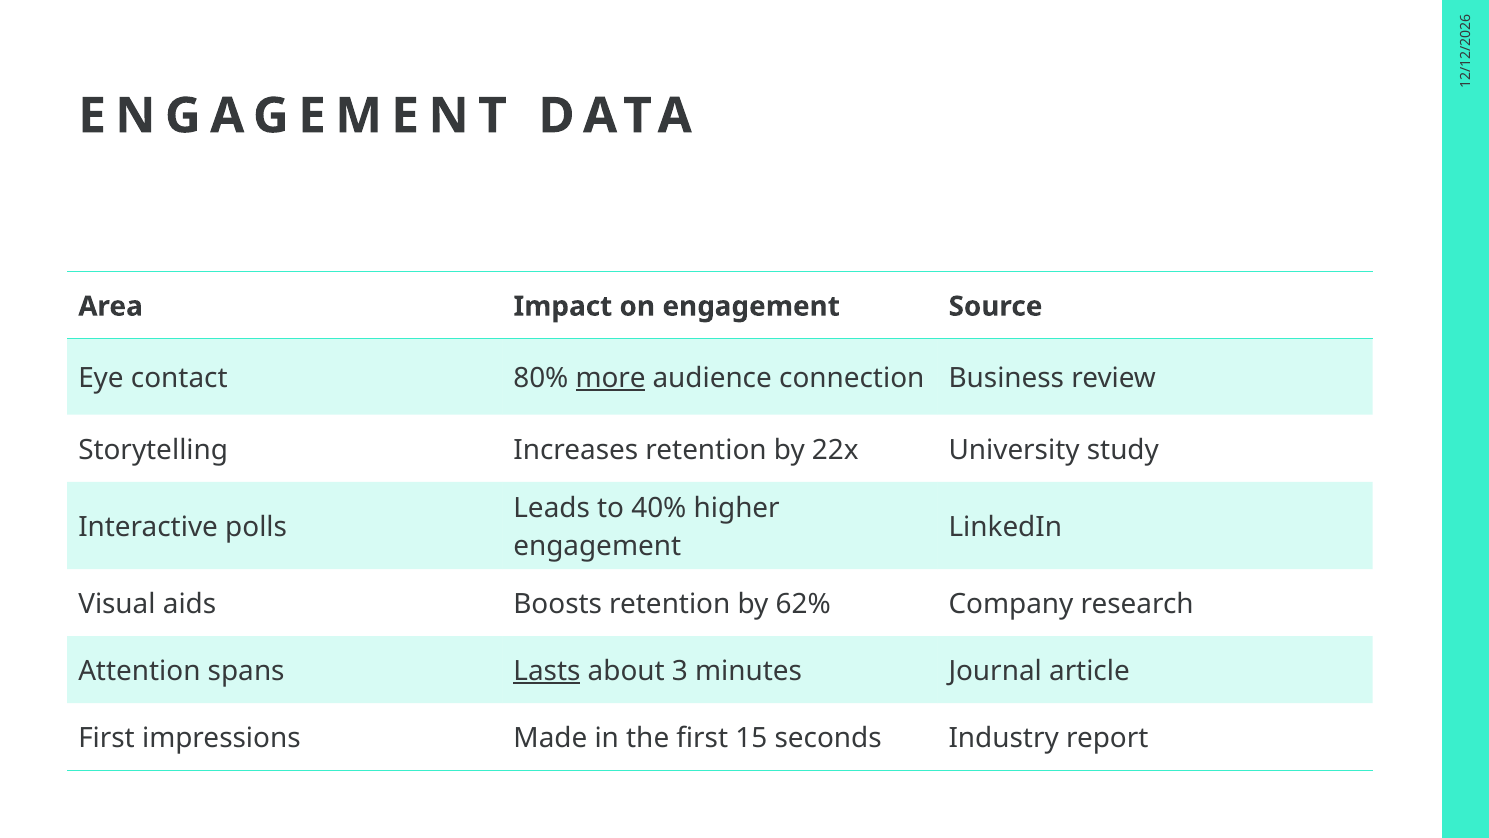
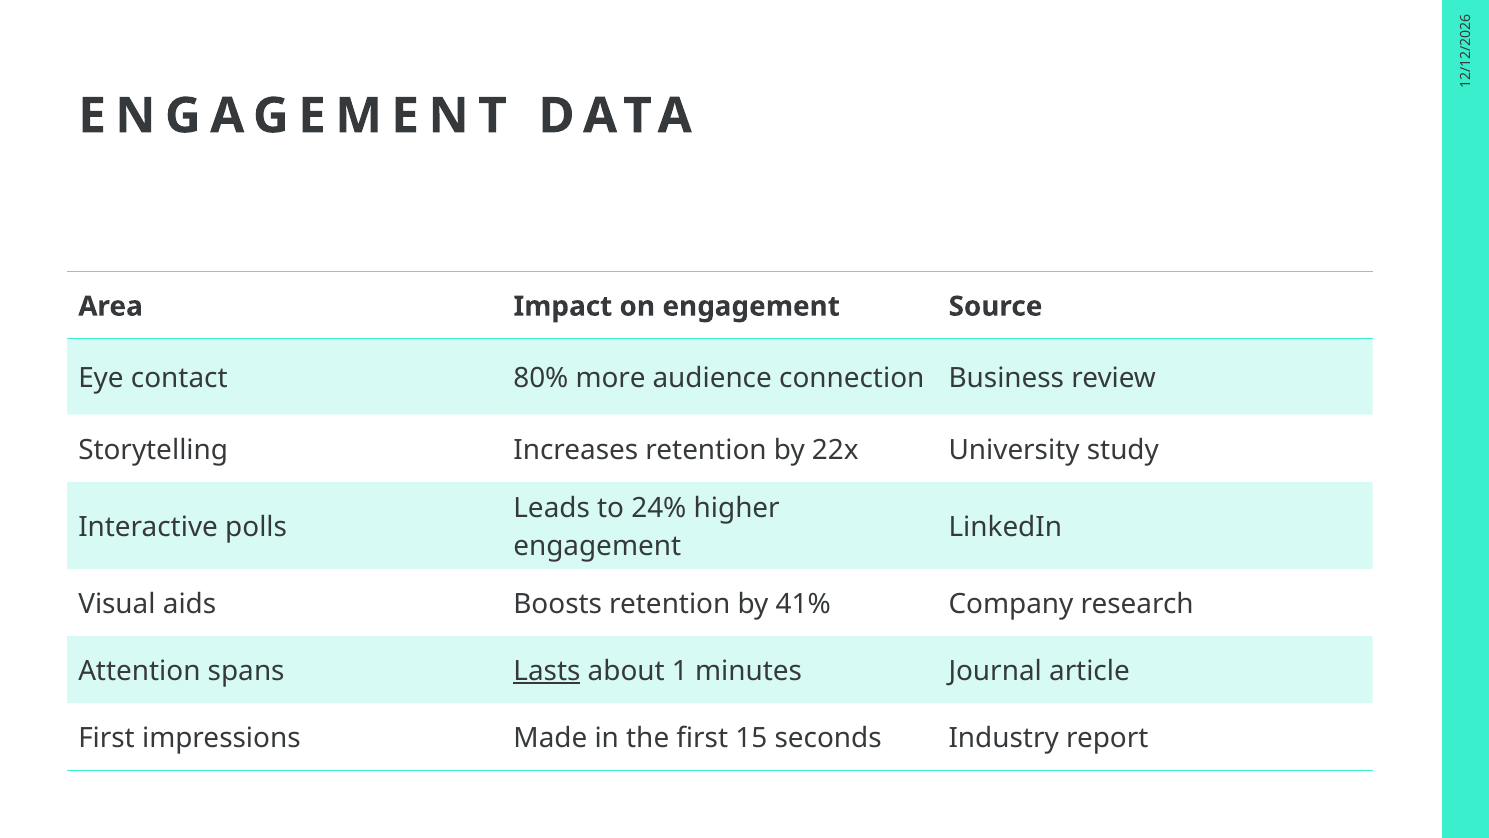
more underline: present -> none
40%: 40% -> 24%
62%: 62% -> 41%
about 3: 3 -> 1
